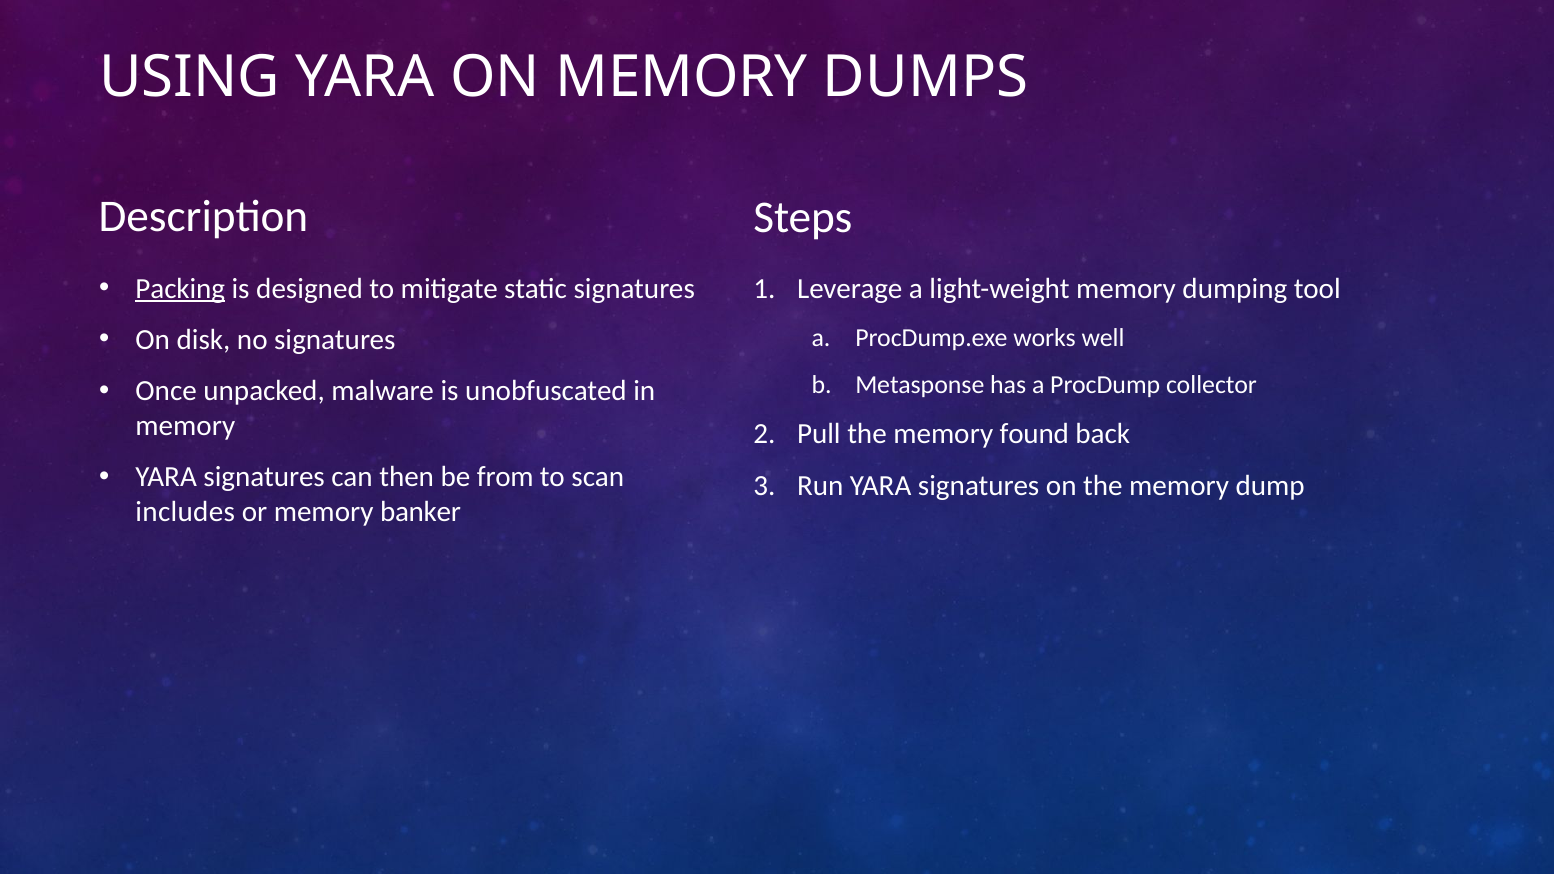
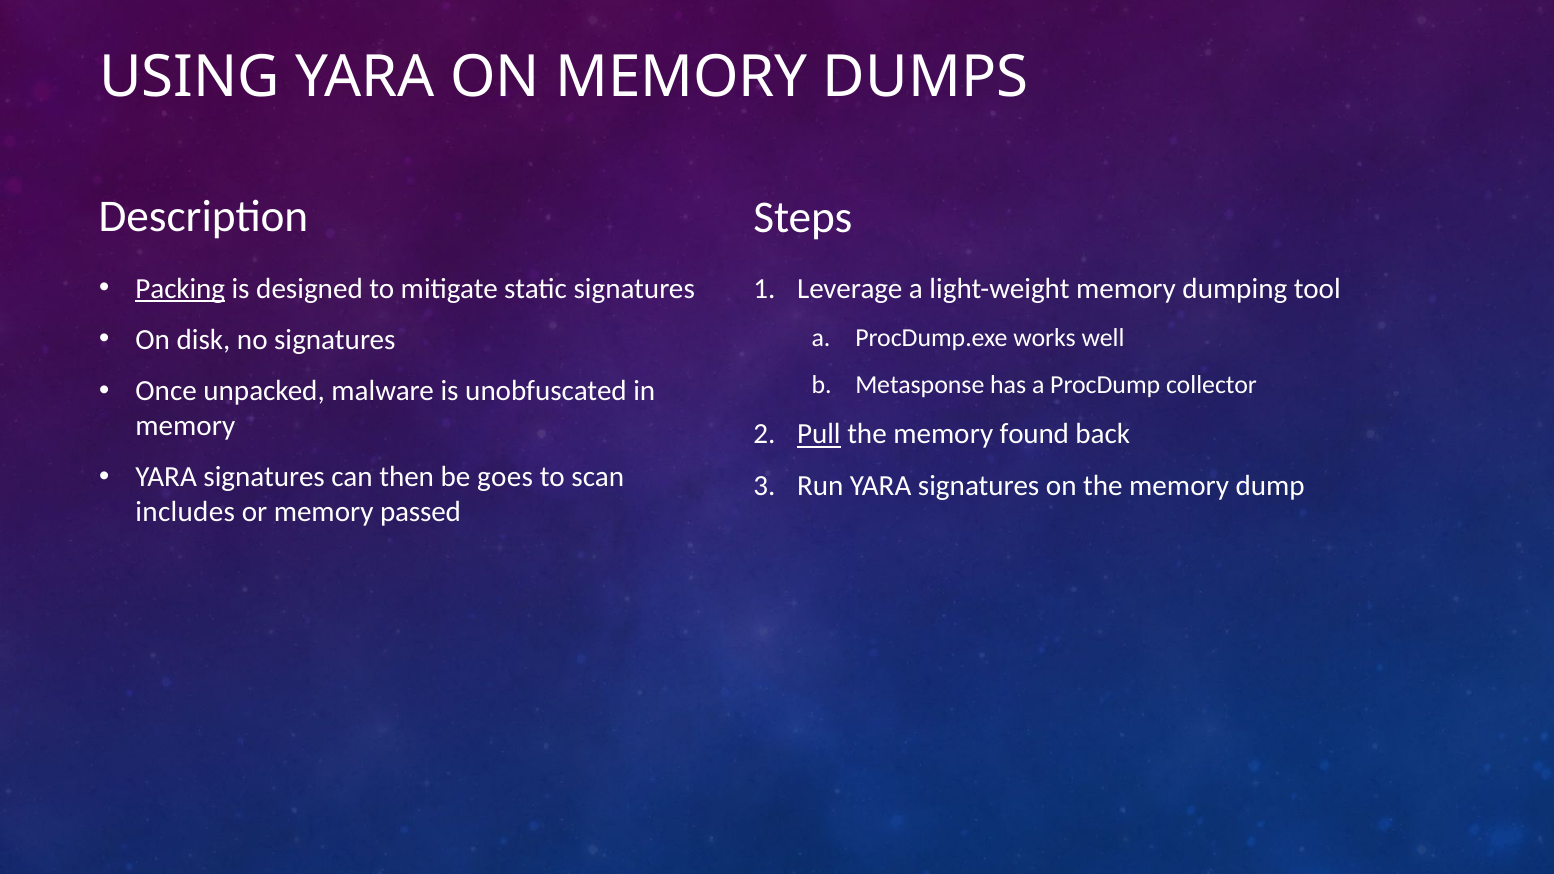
Pull underline: none -> present
from: from -> goes
banker: banker -> passed
